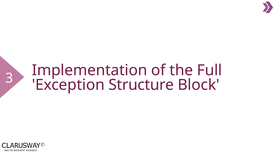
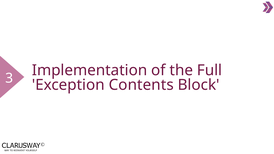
Structure: Structure -> Contents
